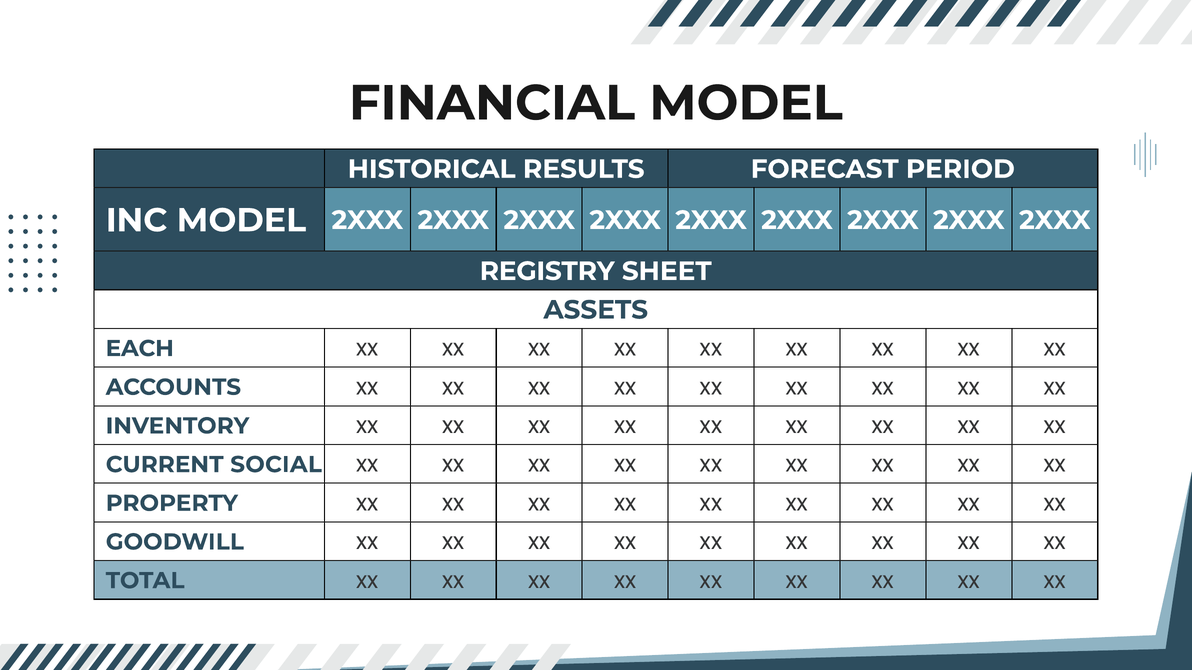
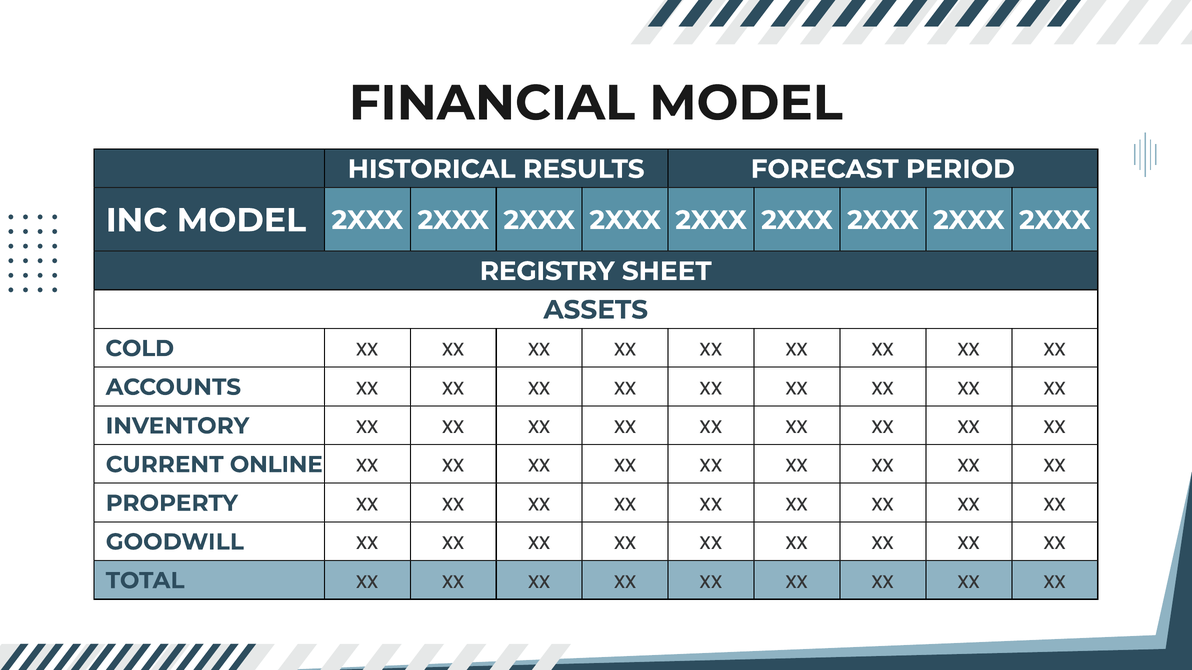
EACH: EACH -> COLD
SOCIAL: SOCIAL -> ONLINE
